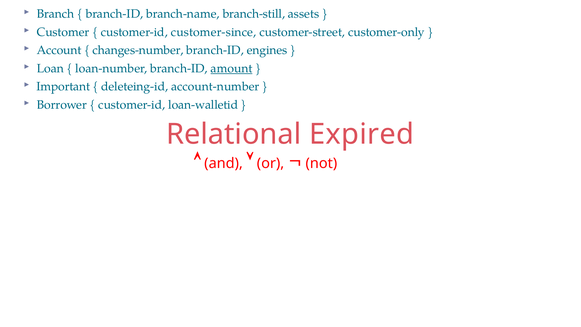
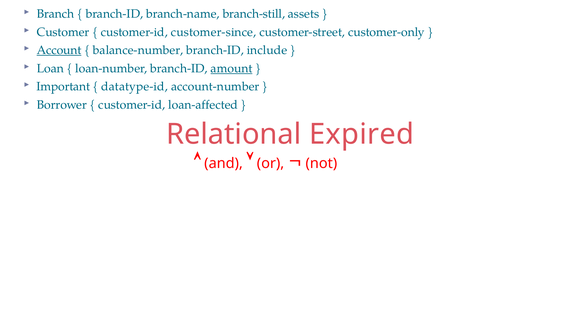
Account underline: none -> present
changes-number: changes-number -> balance-number
engines: engines -> include
deleteing-id: deleteing-id -> datatype-id
loan-walletid: loan-walletid -> loan-affected
